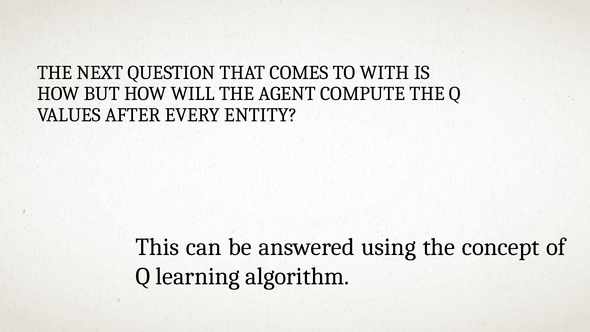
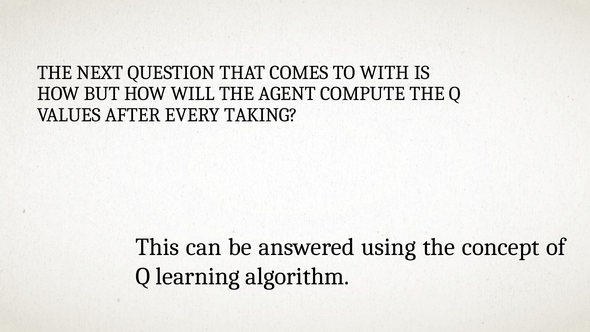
ENTITY: ENTITY -> TAKING
